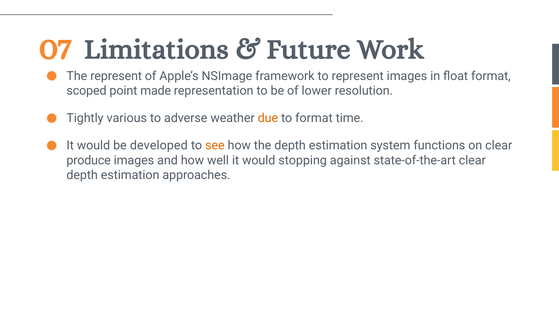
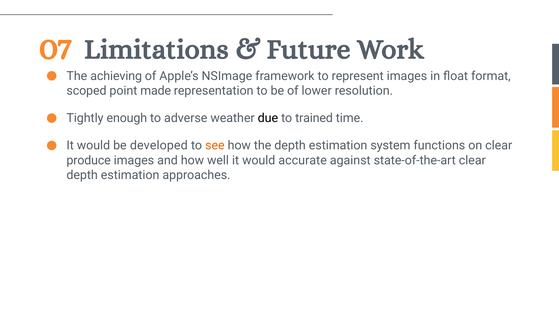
The represent: represent -> achieving
various: various -> enough
due colour: orange -> black
to format: format -> trained
stopping: stopping -> accurate
